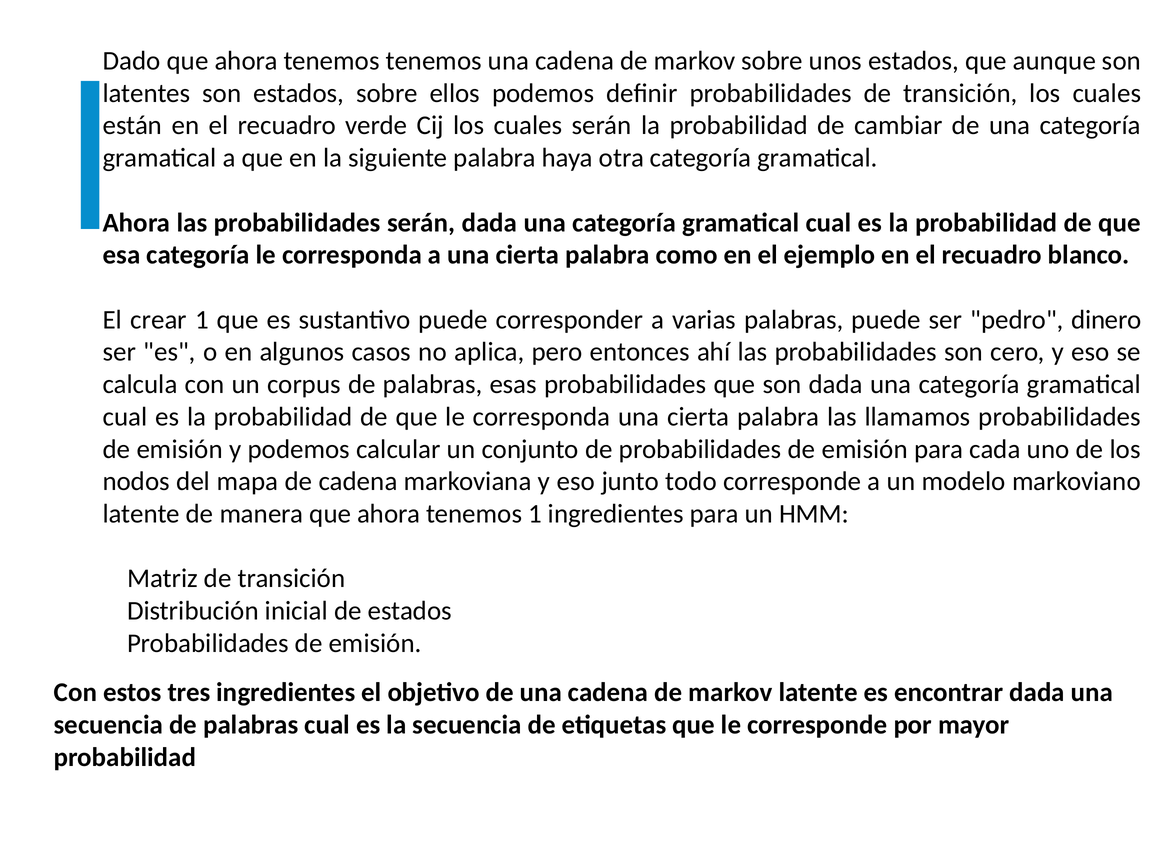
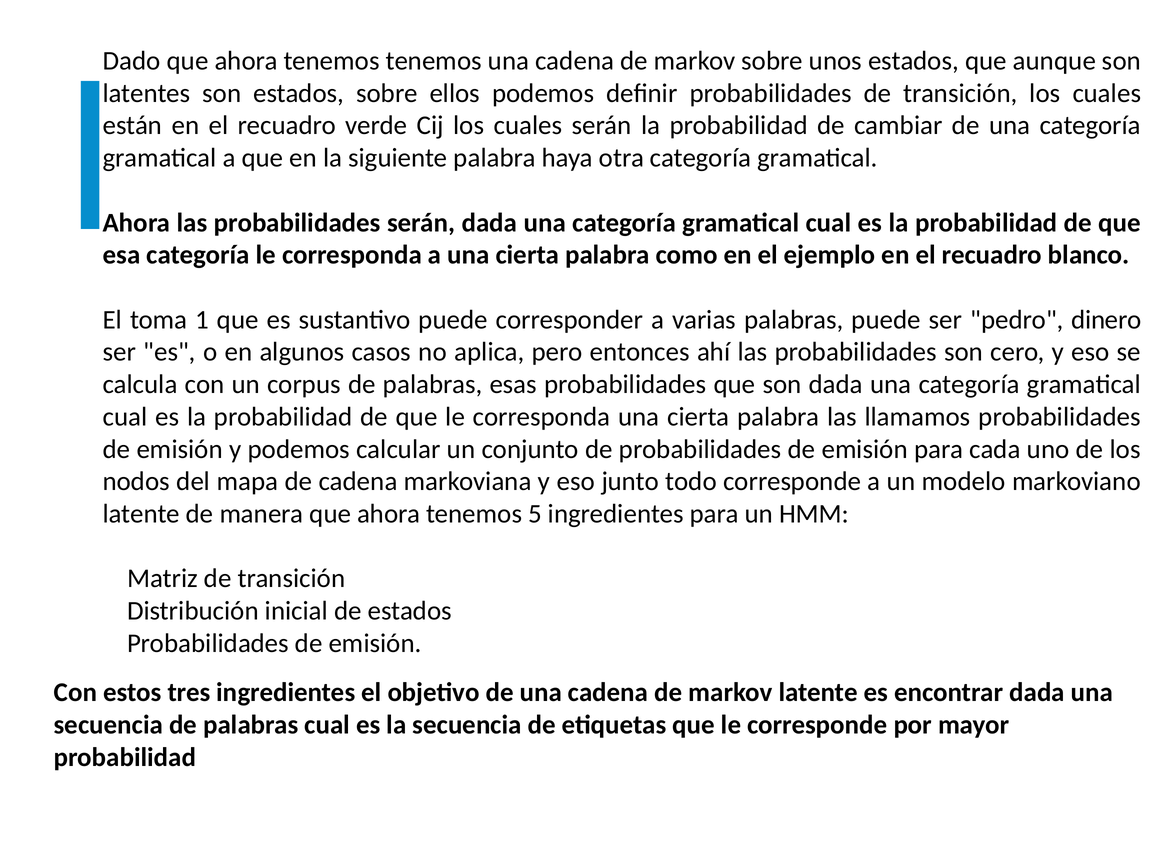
crear: crear -> toma
tenemos 1: 1 -> 5
